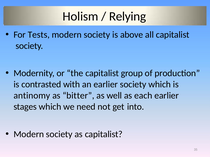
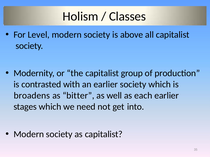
Relying: Relying -> Classes
Tests: Tests -> Level
antinomy: antinomy -> broadens
